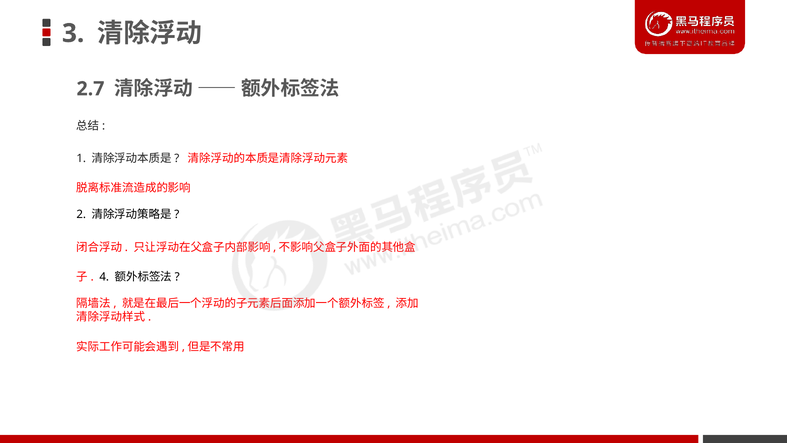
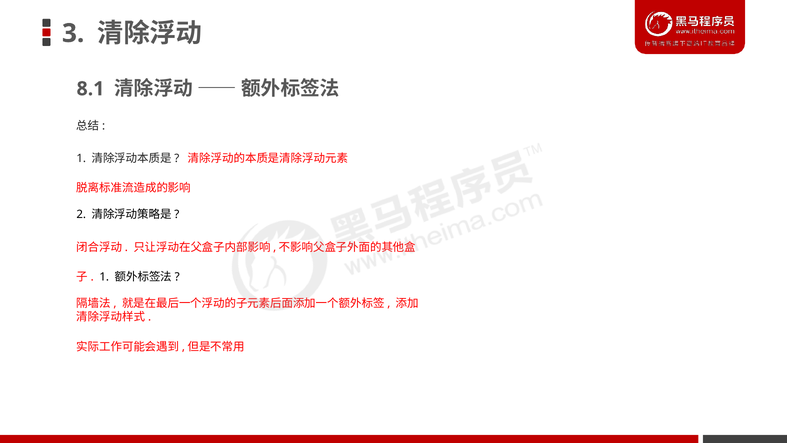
2.7: 2.7 -> 8.1
4 at (104, 277): 4 -> 1
